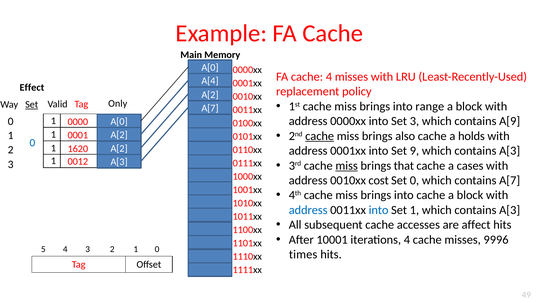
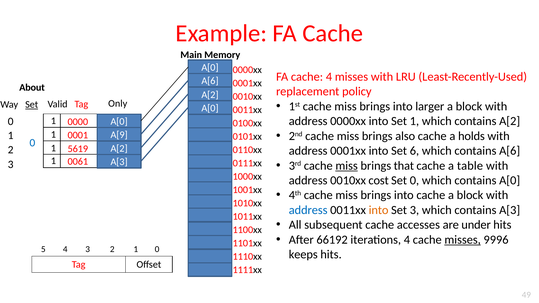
A[4 at (210, 81): A[4 -> A[6
Effect: Effect -> About
range: range -> larger
A[7 at (210, 108): A[7 -> A[0
Set 3: 3 -> 1
contains A[9: A[9 -> A[2
cache at (320, 136) underline: present -> none
A[2 at (119, 135): A[2 -> A[9
1620: 1620 -> 5619
9: 9 -> 6
A[3 at (510, 151): A[3 -> A[6
0012: 0012 -> 0061
cases: cases -> table
contains A[7: A[7 -> A[0
into at (379, 210) colour: blue -> orange
Set 1: 1 -> 3
affect: affect -> under
10001: 10001 -> 66192
misses at (463, 240) underline: none -> present
times: times -> keeps
